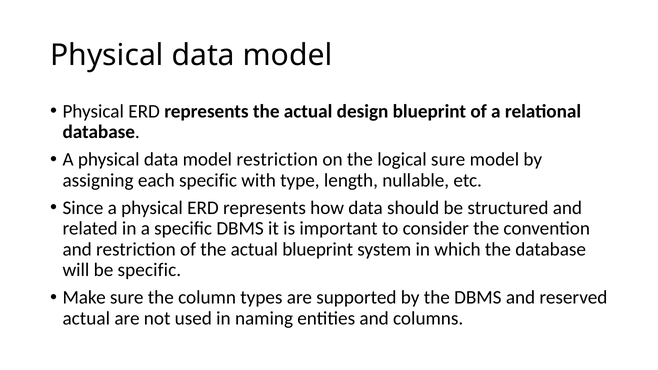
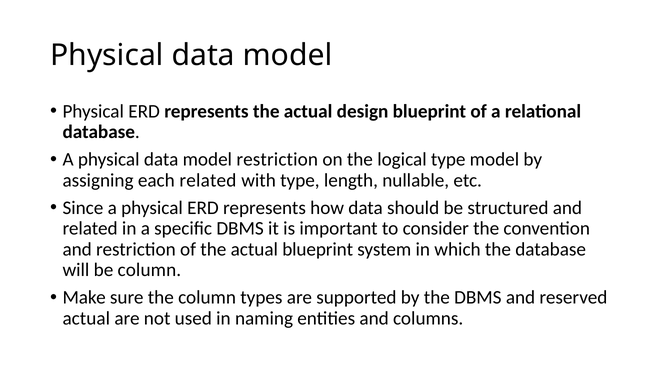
logical sure: sure -> type
each specific: specific -> related
be specific: specific -> column
